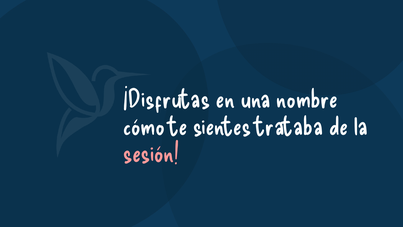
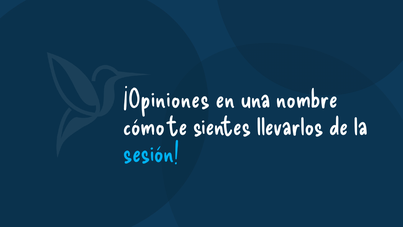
¡Disfrutas: ¡Disfrutas -> ¡Opiniones
trataba: trataba -> llevarlos
sesión colour: pink -> light blue
